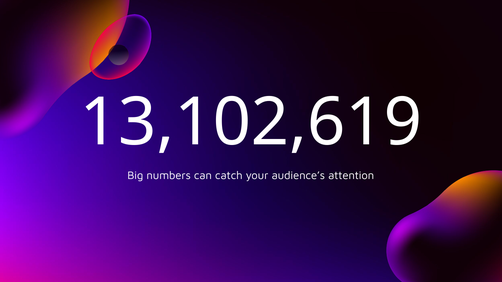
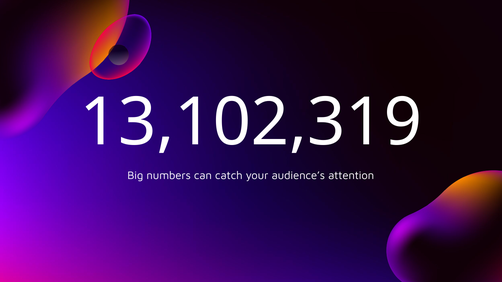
13,102,619: 13,102,619 -> 13,102,319
